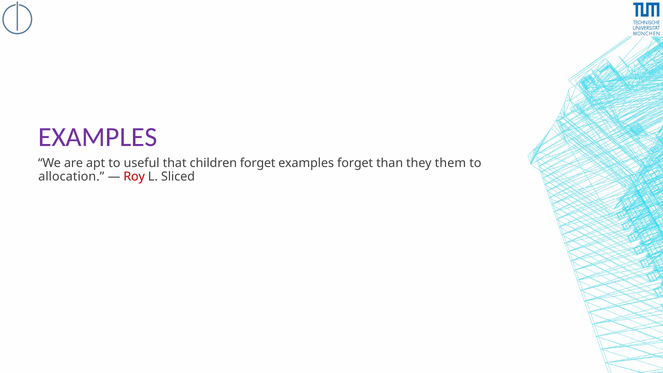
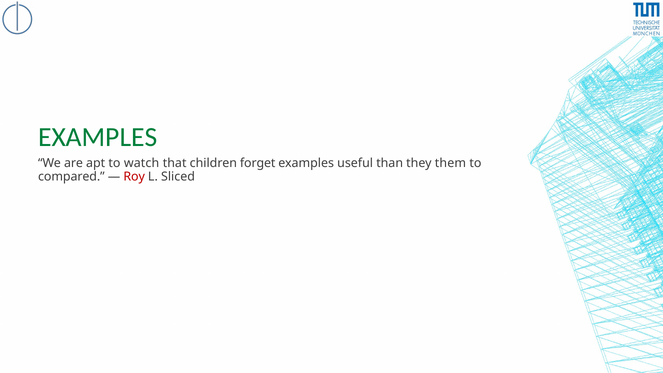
EXAMPLES at (98, 137) colour: purple -> green
useful: useful -> watch
examples forget: forget -> useful
allocation: allocation -> compared
